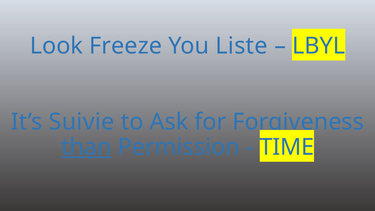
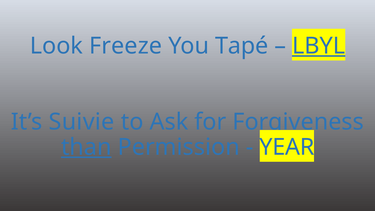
Liste: Liste -> Tapé
LBYL underline: none -> present
TIME: TIME -> YEAR
